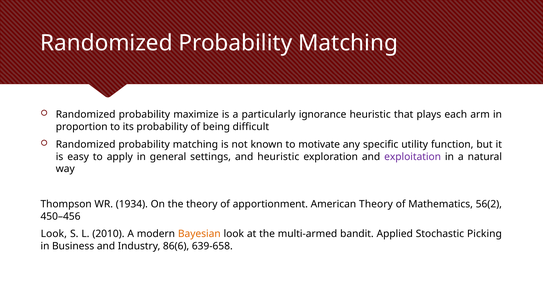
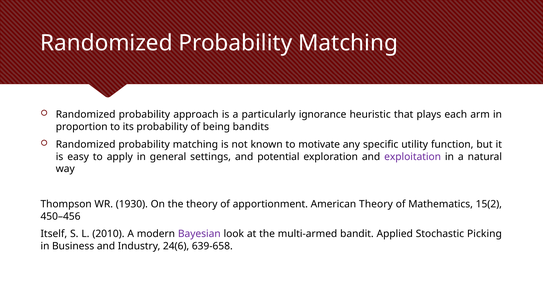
maximize: maximize -> approach
difficult: difficult -> bandits
and heuristic: heuristic -> potential
1934: 1934 -> 1930
56(2: 56(2 -> 15(2
Look at (54, 234): Look -> Itself
Bayesian colour: orange -> purple
86(6: 86(6 -> 24(6
